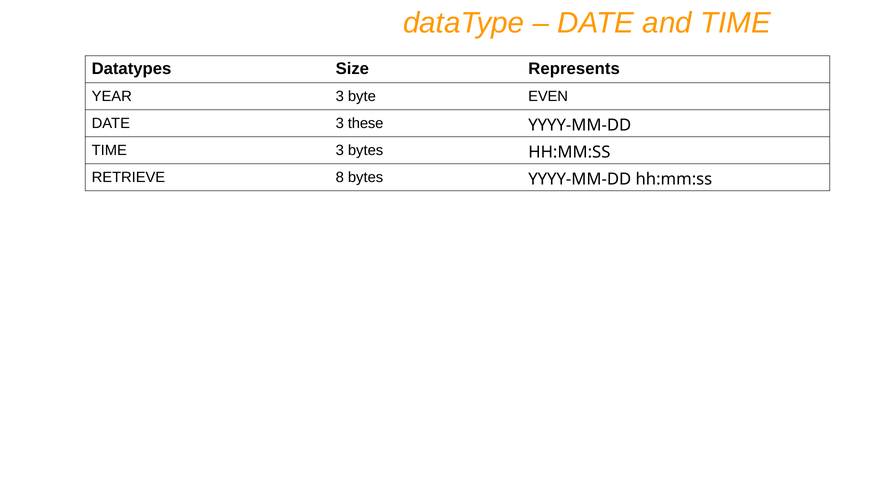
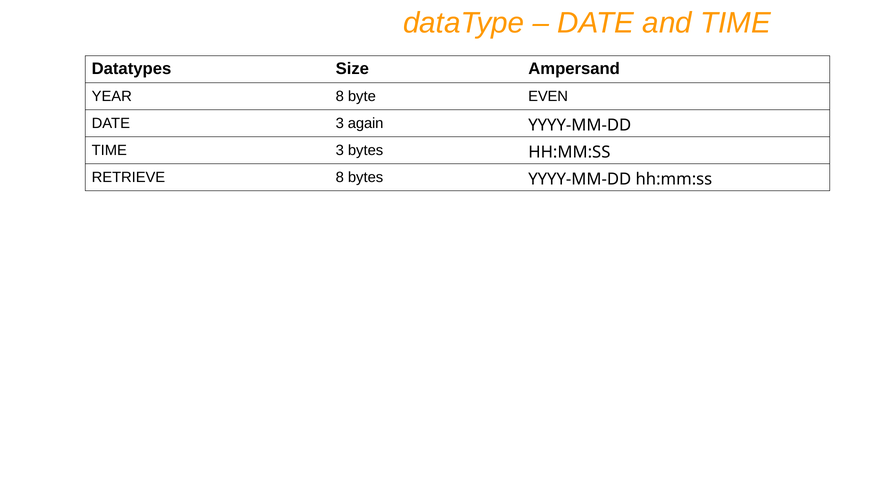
Represents: Represents -> Ampersand
YEAR 3: 3 -> 8
these: these -> again
